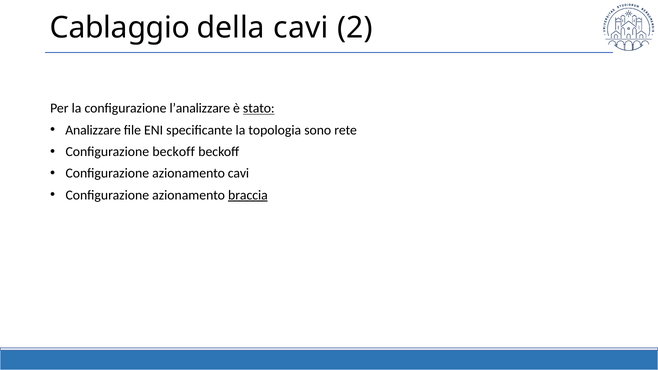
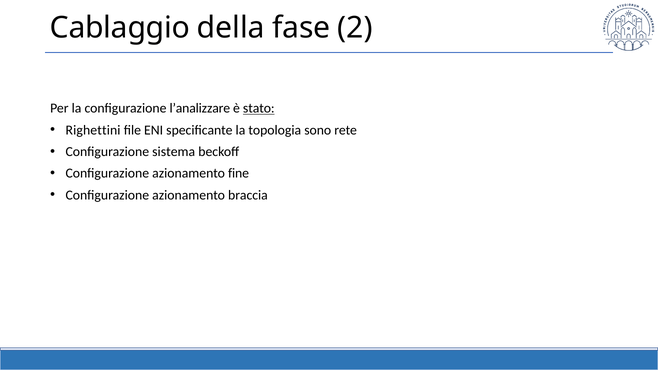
della cavi: cavi -> fase
Analizzare: Analizzare -> Righettini
Configurazione beckoff: beckoff -> sistema
azionamento cavi: cavi -> fine
braccia underline: present -> none
